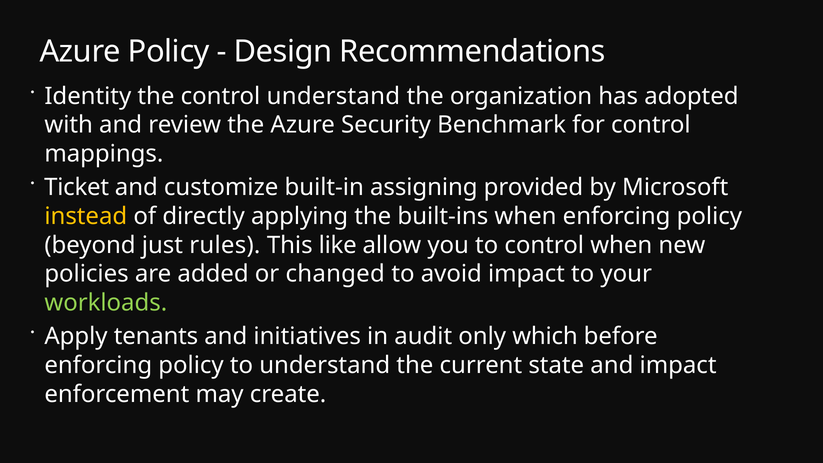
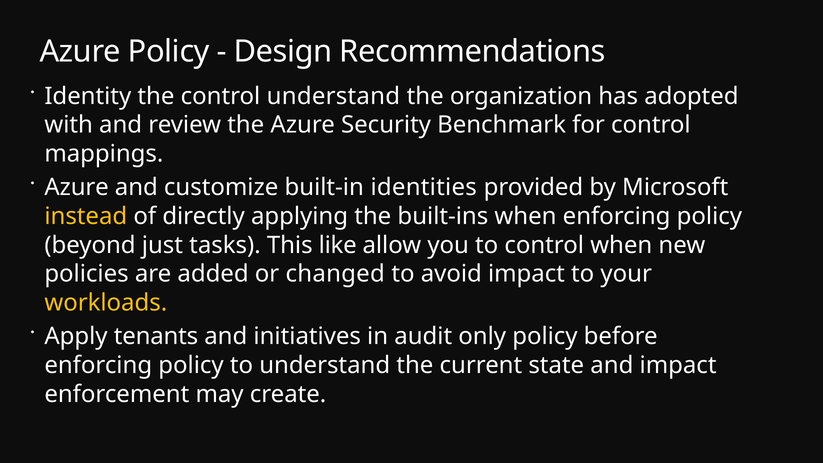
Ticket at (77, 187): Ticket -> Azure
assigning: assigning -> identities
rules: rules -> tasks
workloads colour: light green -> yellow
only which: which -> policy
